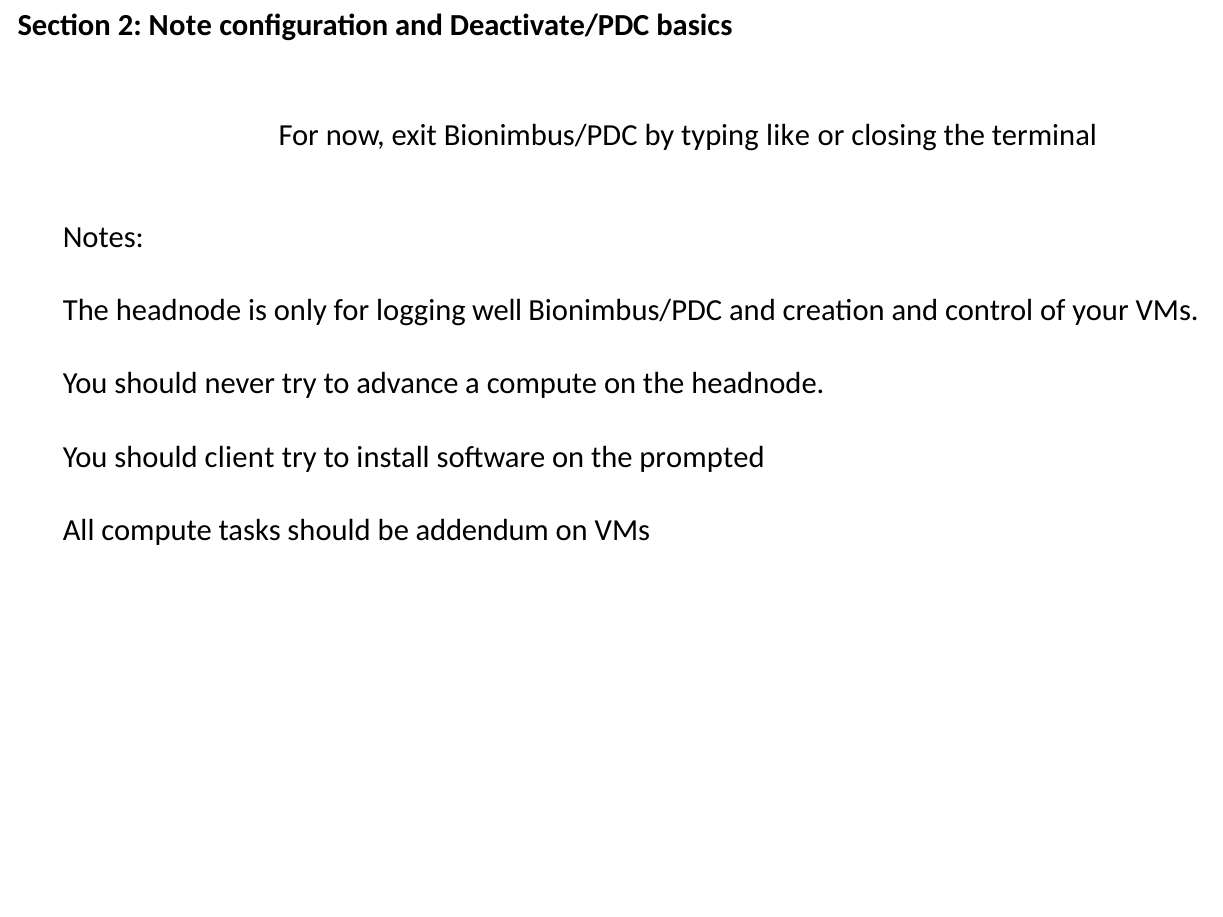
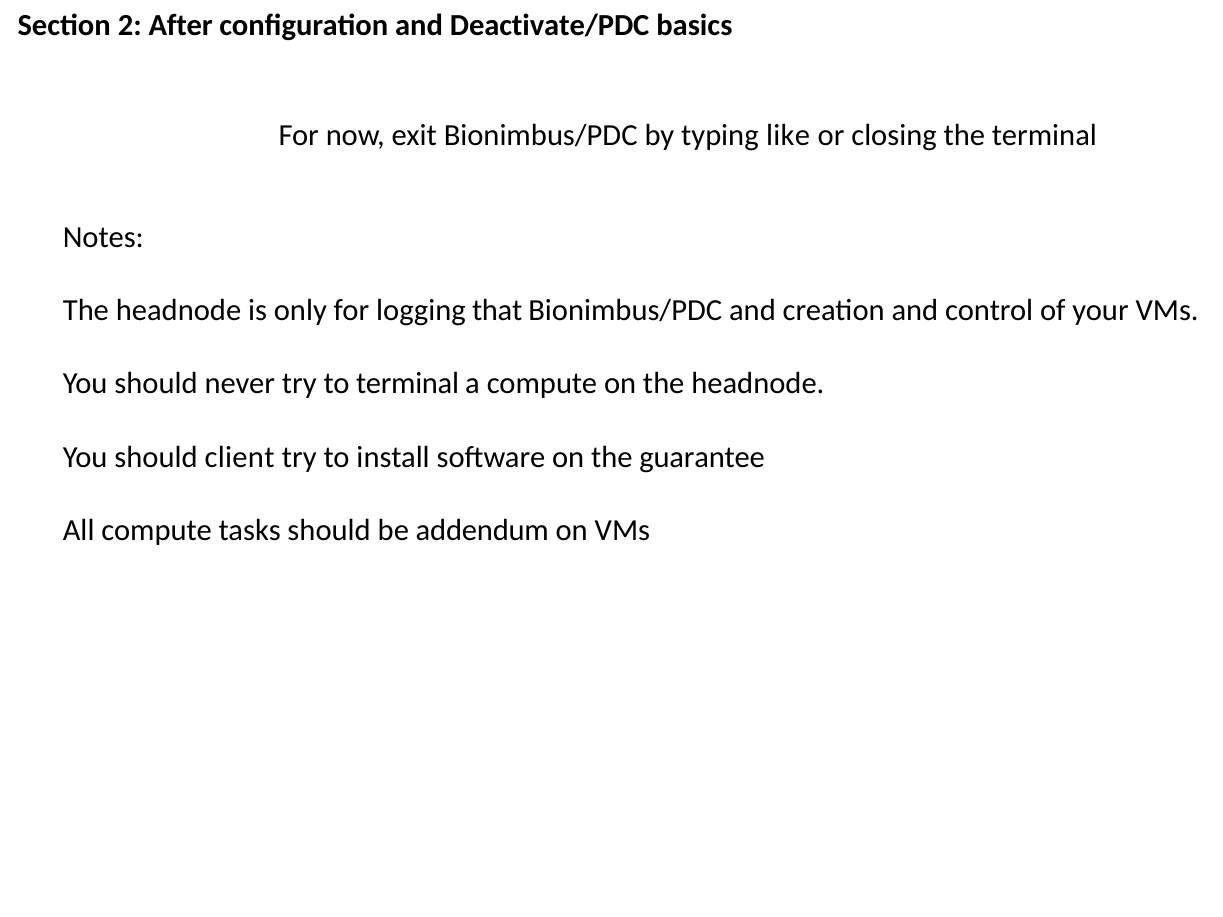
Note: Note -> After
well: well -> that
to advance: advance -> terminal
prompted: prompted -> guarantee
